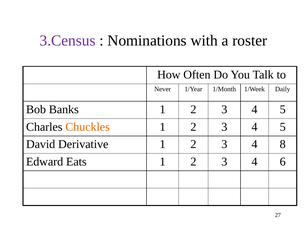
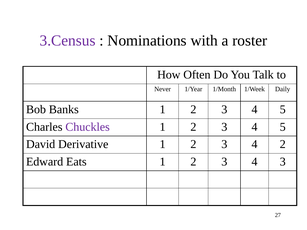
Chuckles colour: orange -> purple
4 8: 8 -> 2
4 6: 6 -> 3
